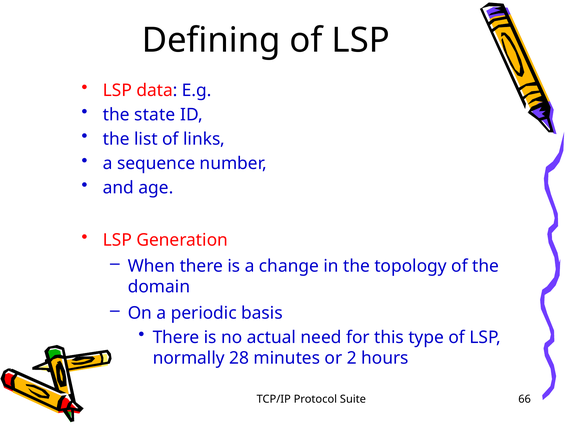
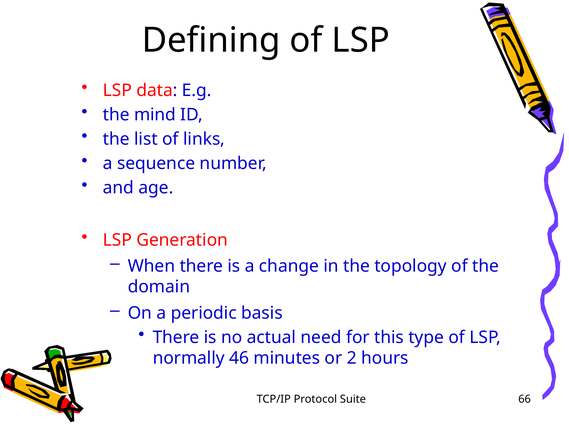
state: state -> mind
28: 28 -> 46
